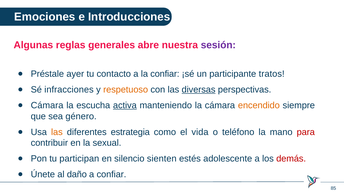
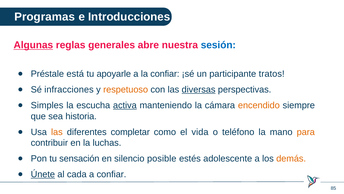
Emociones: Emociones -> Programas
Algunas underline: none -> present
sesión colour: purple -> blue
ayer: ayer -> está
contacto: contacto -> apoyarle
Cámara at (47, 105): Cámara -> Simples
género: género -> historia
estrategia: estrategia -> completar
para colour: red -> orange
sexual: sexual -> luchas
participan: participan -> sensación
sienten: sienten -> posible
demás colour: red -> orange
Únete underline: none -> present
daño: daño -> cada
